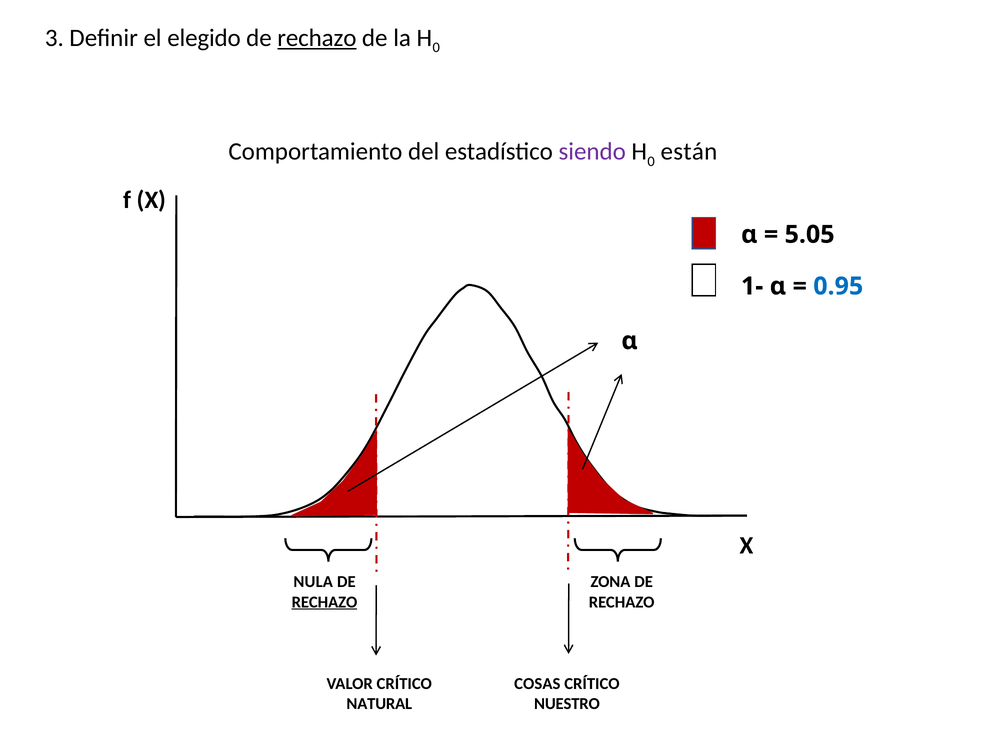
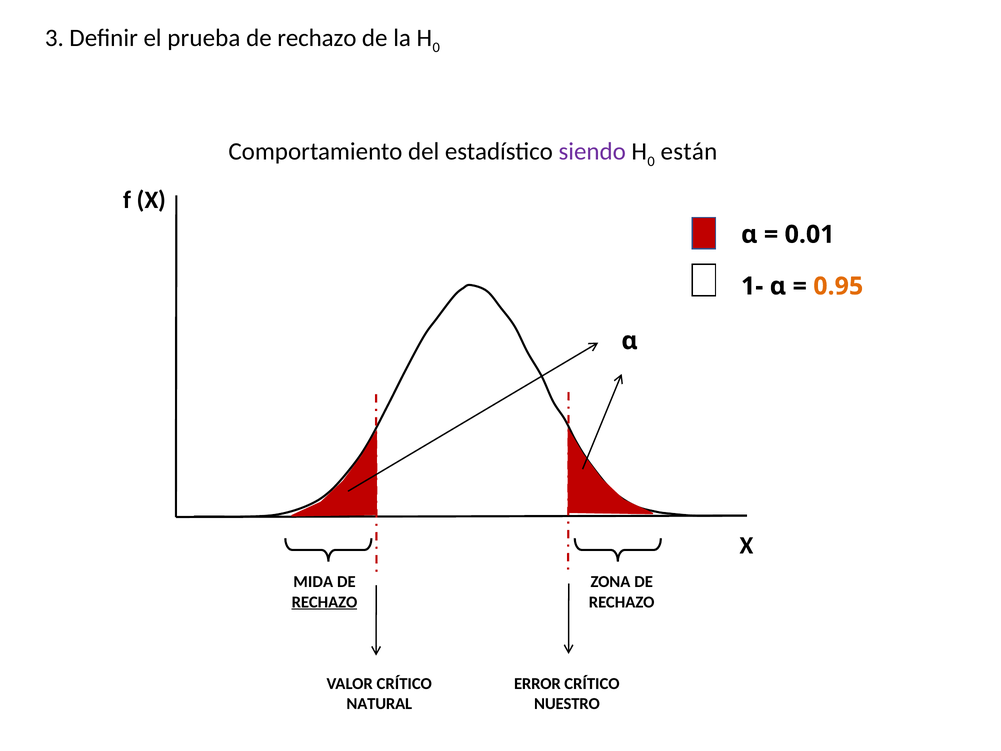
elegido: elegido -> prueba
rechazo at (317, 38) underline: present -> none
5.05: 5.05 -> 0.01
0.95 colour: blue -> orange
NULA: NULA -> MIDA
COSAS: COSAS -> ERROR
